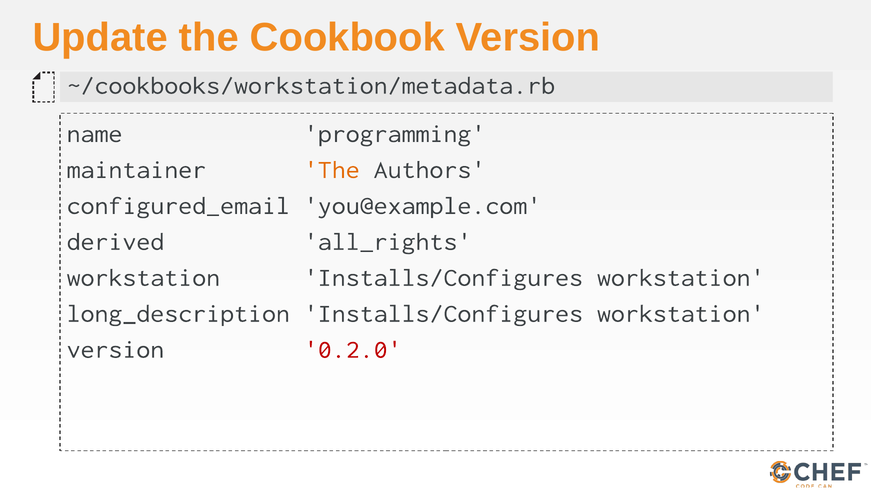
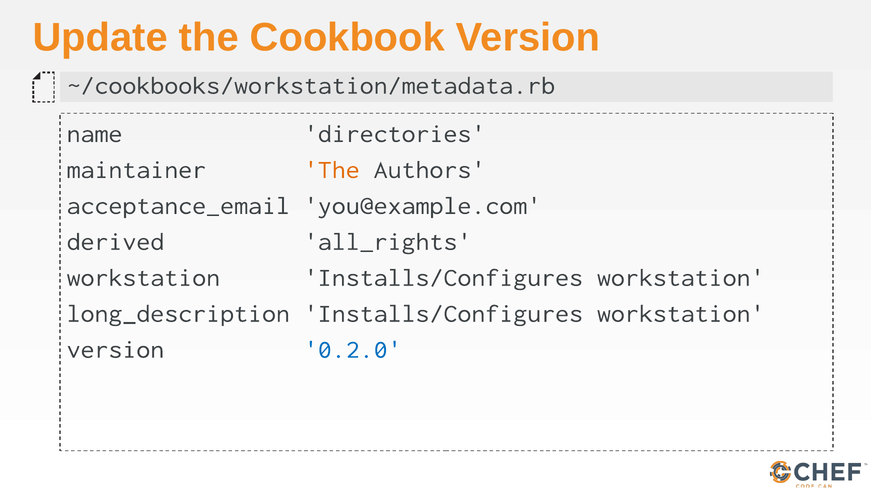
programming: programming -> directories
configured_email: configured_email -> acceptance_email
0.2.0 colour: red -> blue
